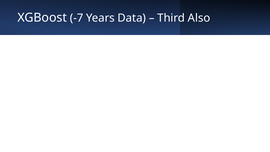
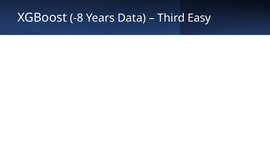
-7: -7 -> -8
Also: Also -> Easy
